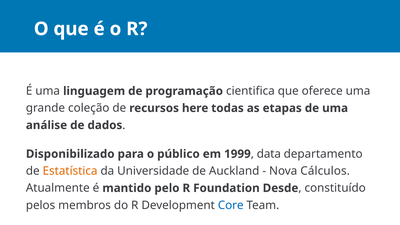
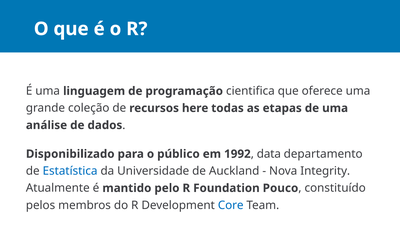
1999: 1999 -> 1992
Estatística colour: orange -> blue
Cálculos: Cálculos -> Integrity
Desde: Desde -> Pouco
